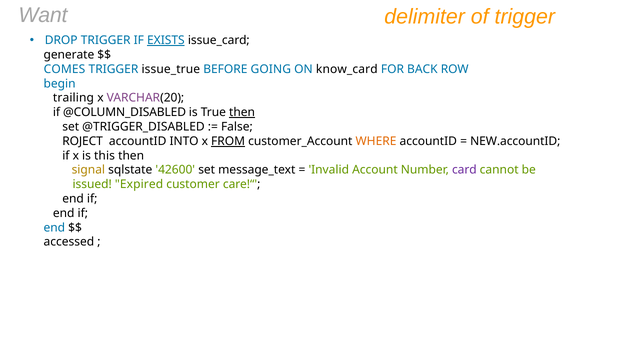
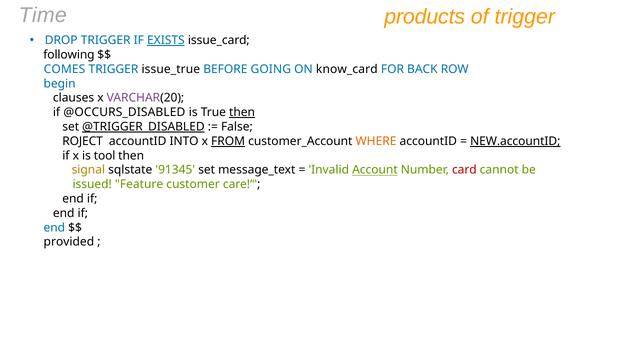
Want: Want -> Time
delimiter: delimiter -> products
generate: generate -> following
trailing: trailing -> clauses
@COLUMN_DISABLED: @COLUMN_DISABLED -> @OCCURS_DISABLED
@TRIGGER_DISABLED underline: none -> present
NEW.accountID underline: none -> present
this: this -> tool
42600: 42600 -> 91345
Account underline: none -> present
card colour: purple -> red
Expired: Expired -> Feature
accessed: accessed -> provided
